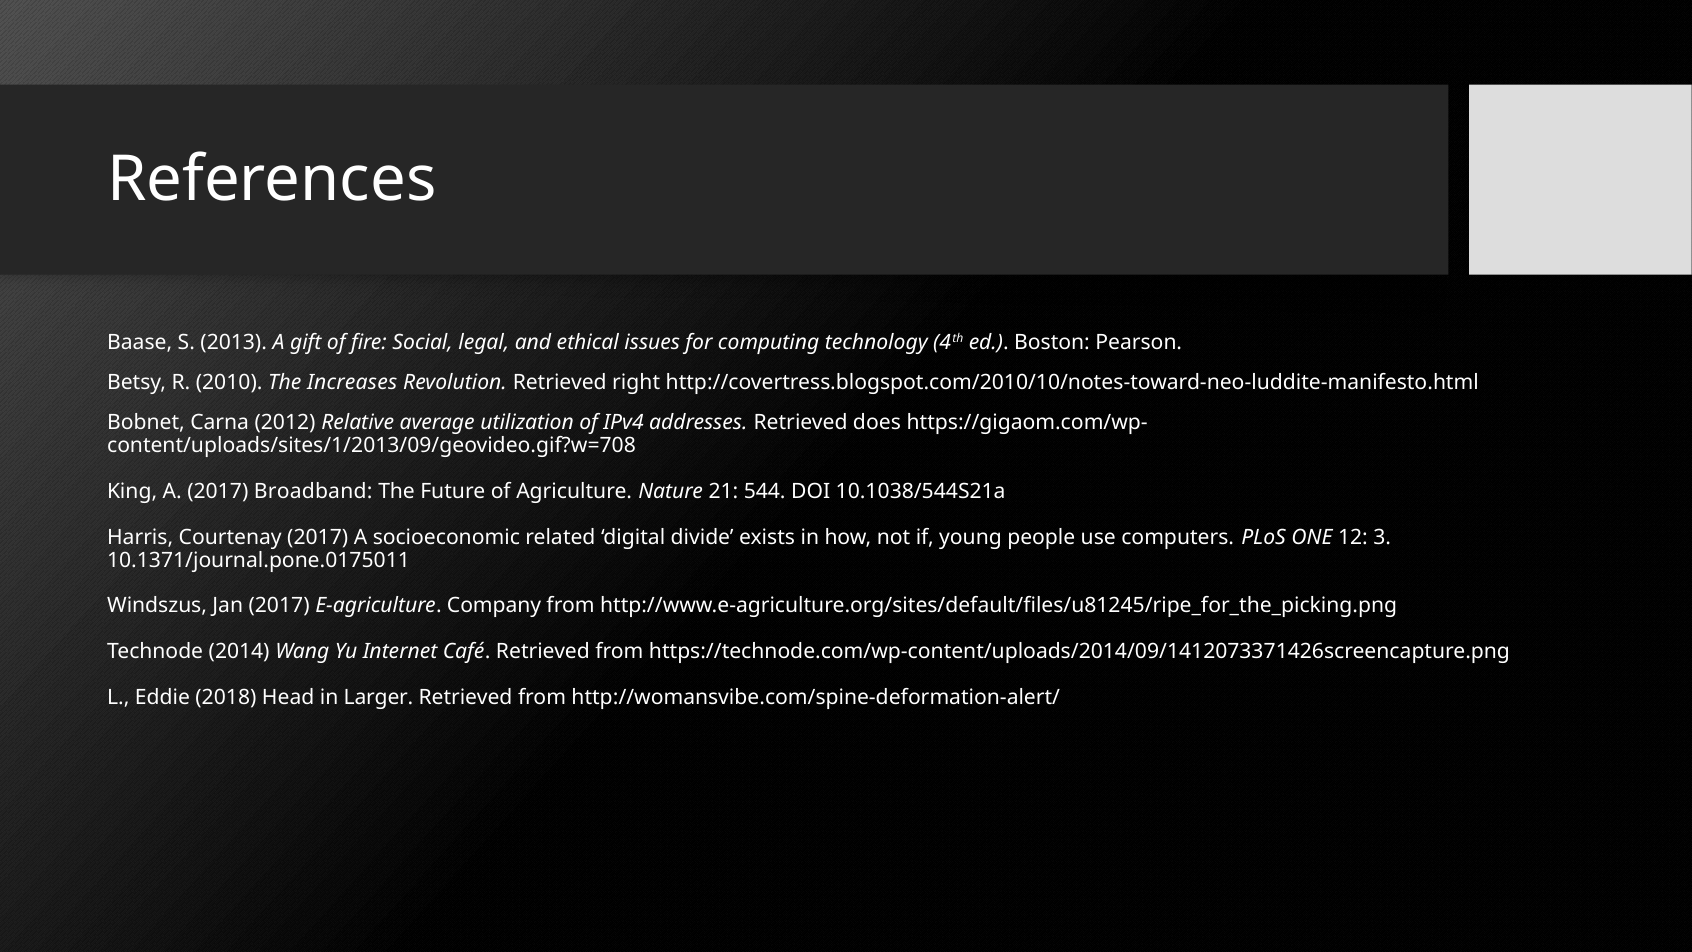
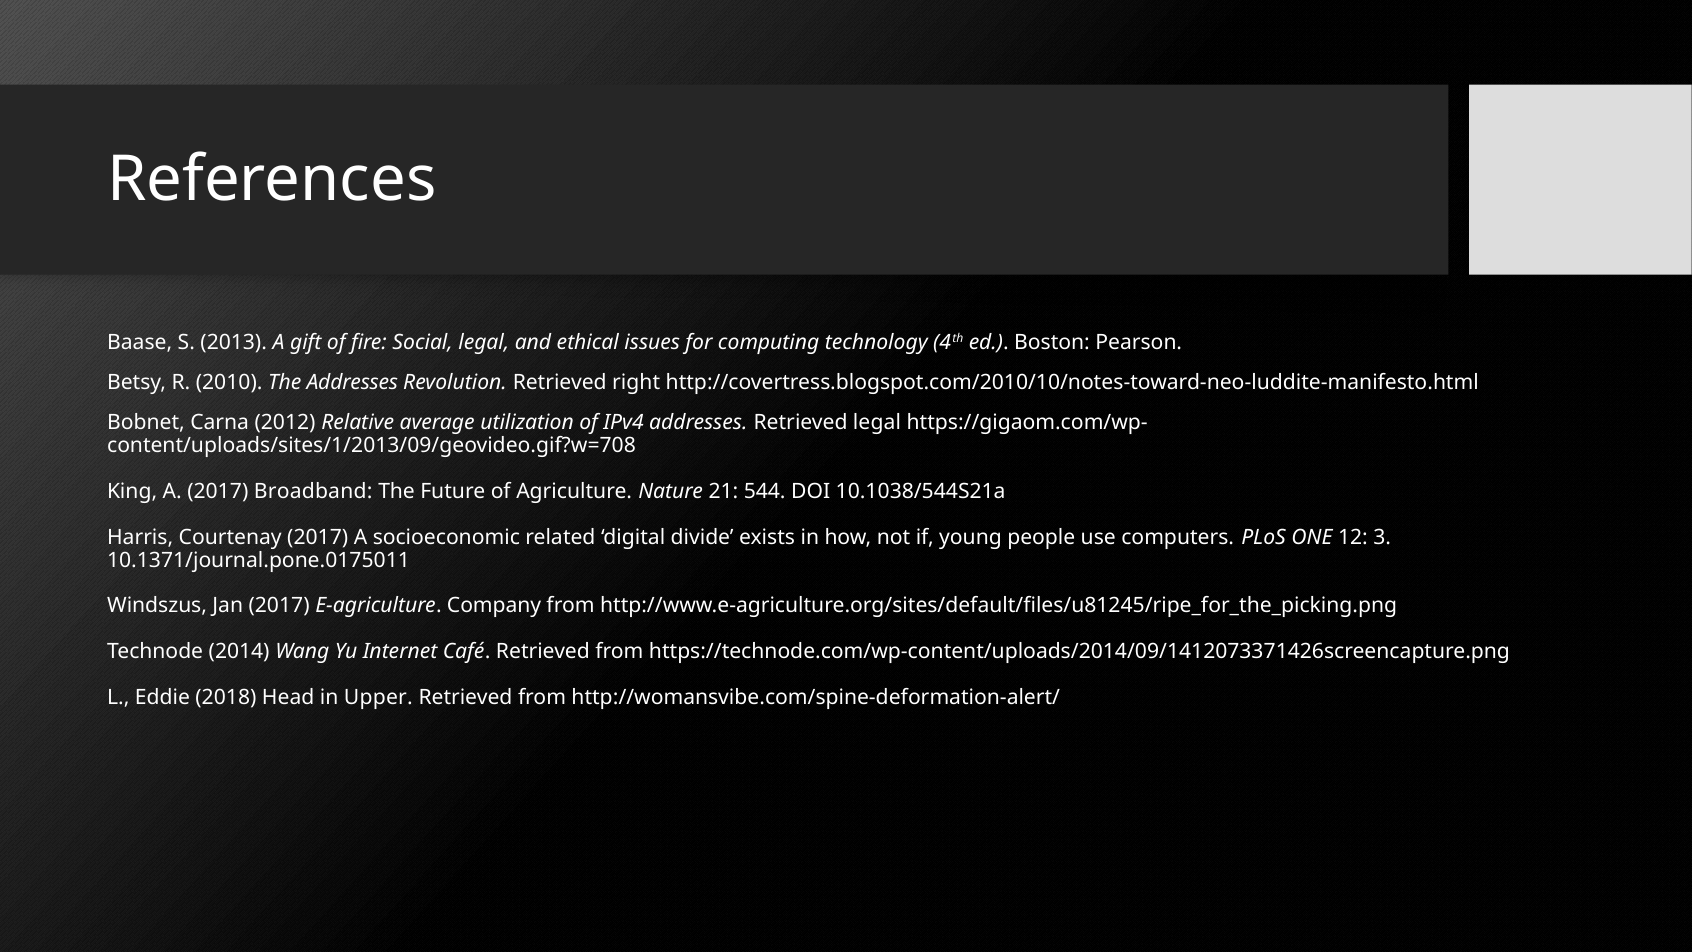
The Increases: Increases -> Addresses
Retrieved does: does -> legal
Larger: Larger -> Upper
